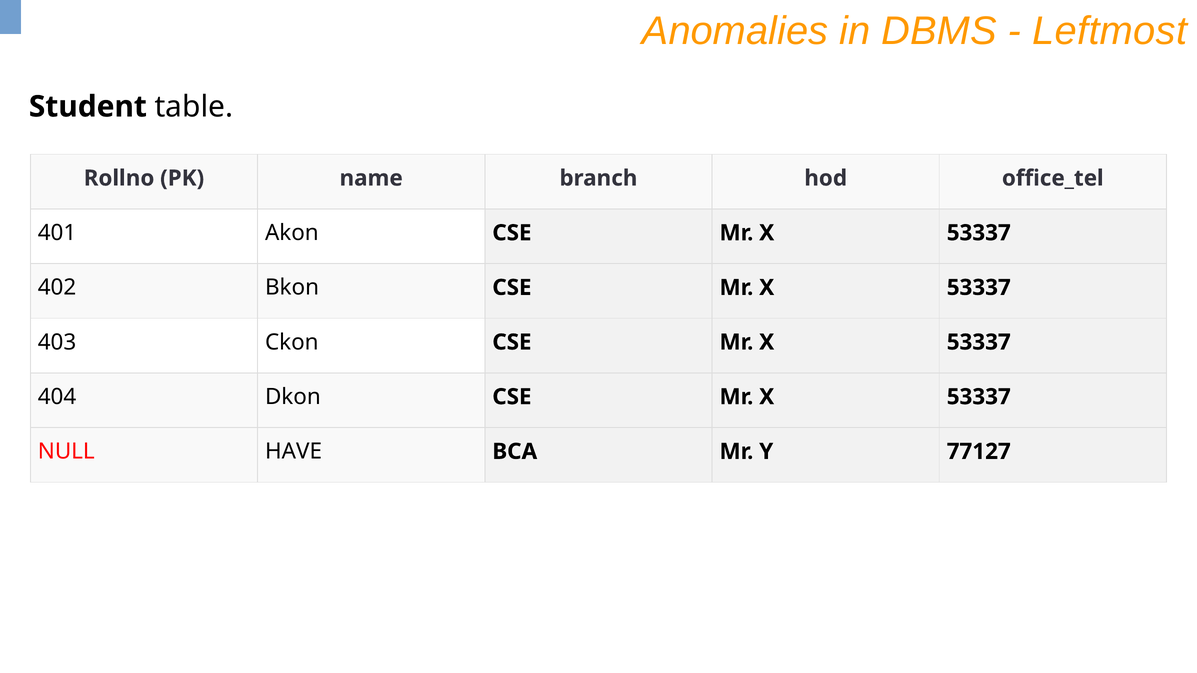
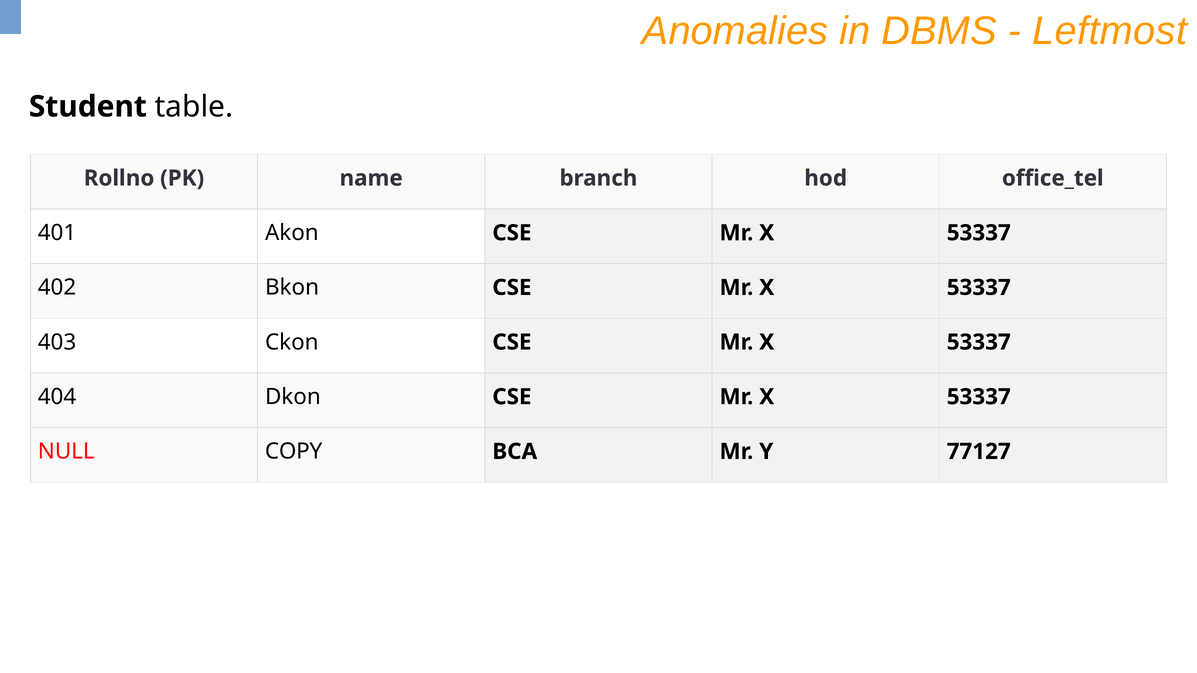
HAVE: HAVE -> COPY
